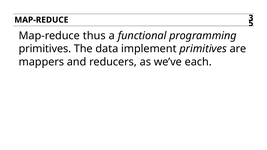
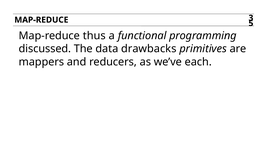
primitives at (45, 49): primitives -> discussed
implement: implement -> drawbacks
